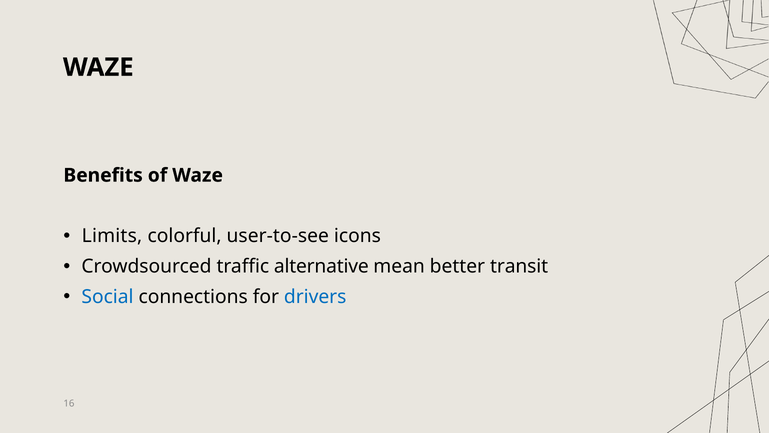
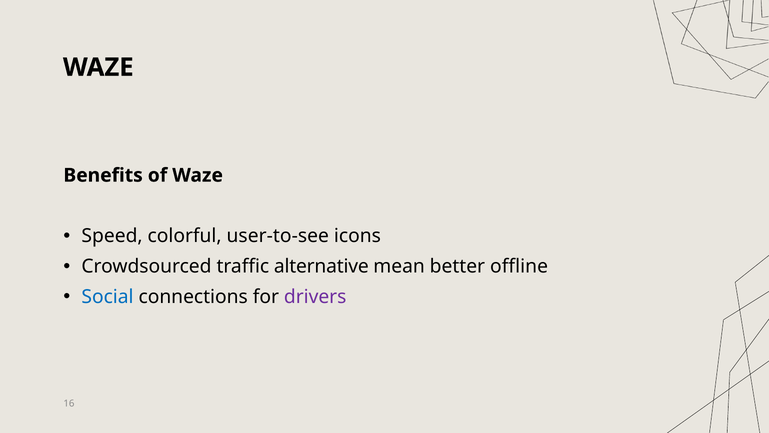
Limits: Limits -> Speed
transit: transit -> offline
drivers colour: blue -> purple
